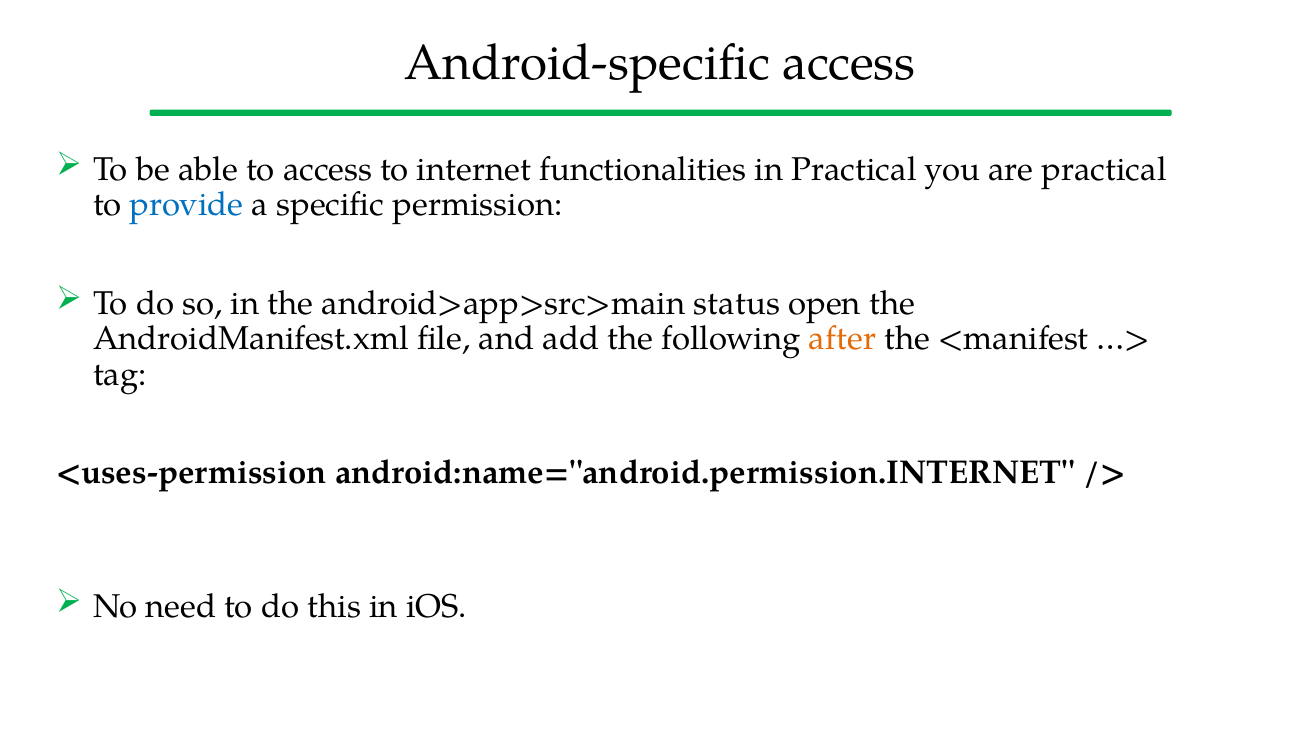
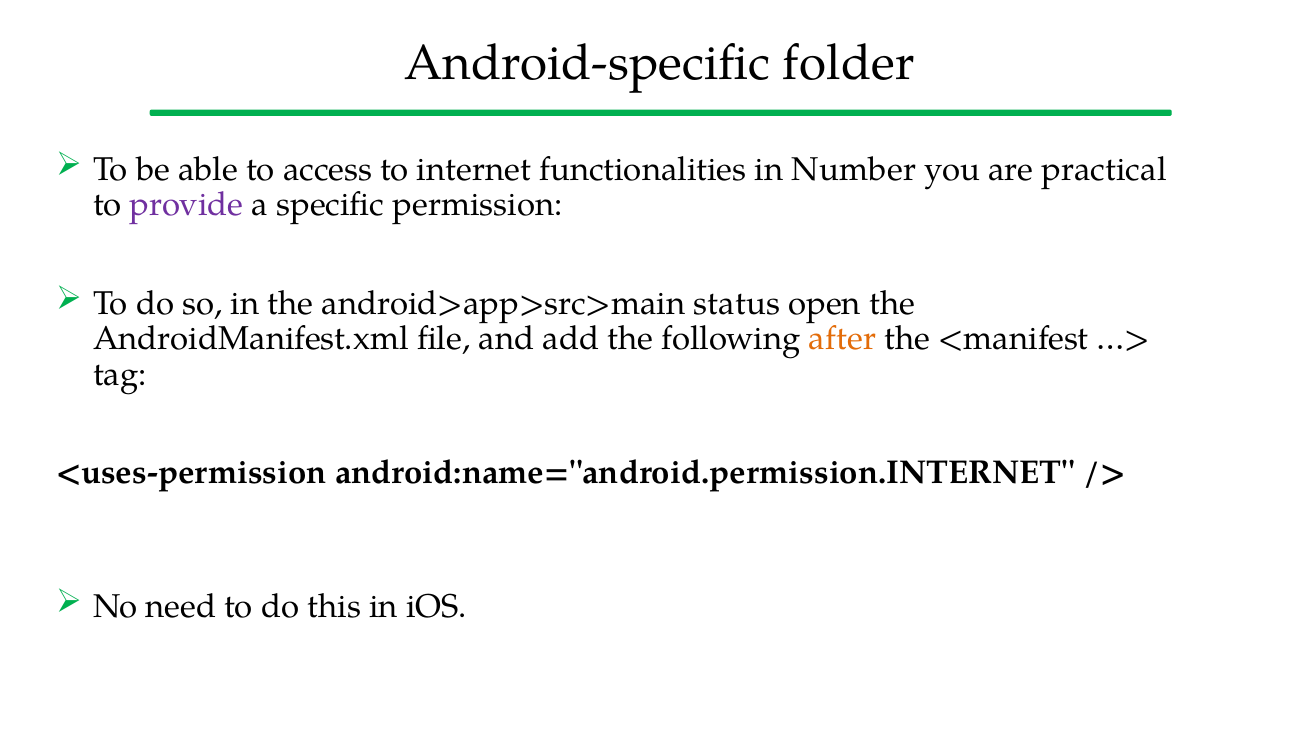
Android-specific access: access -> folder
in Practical: Practical -> Number
provide colour: blue -> purple
